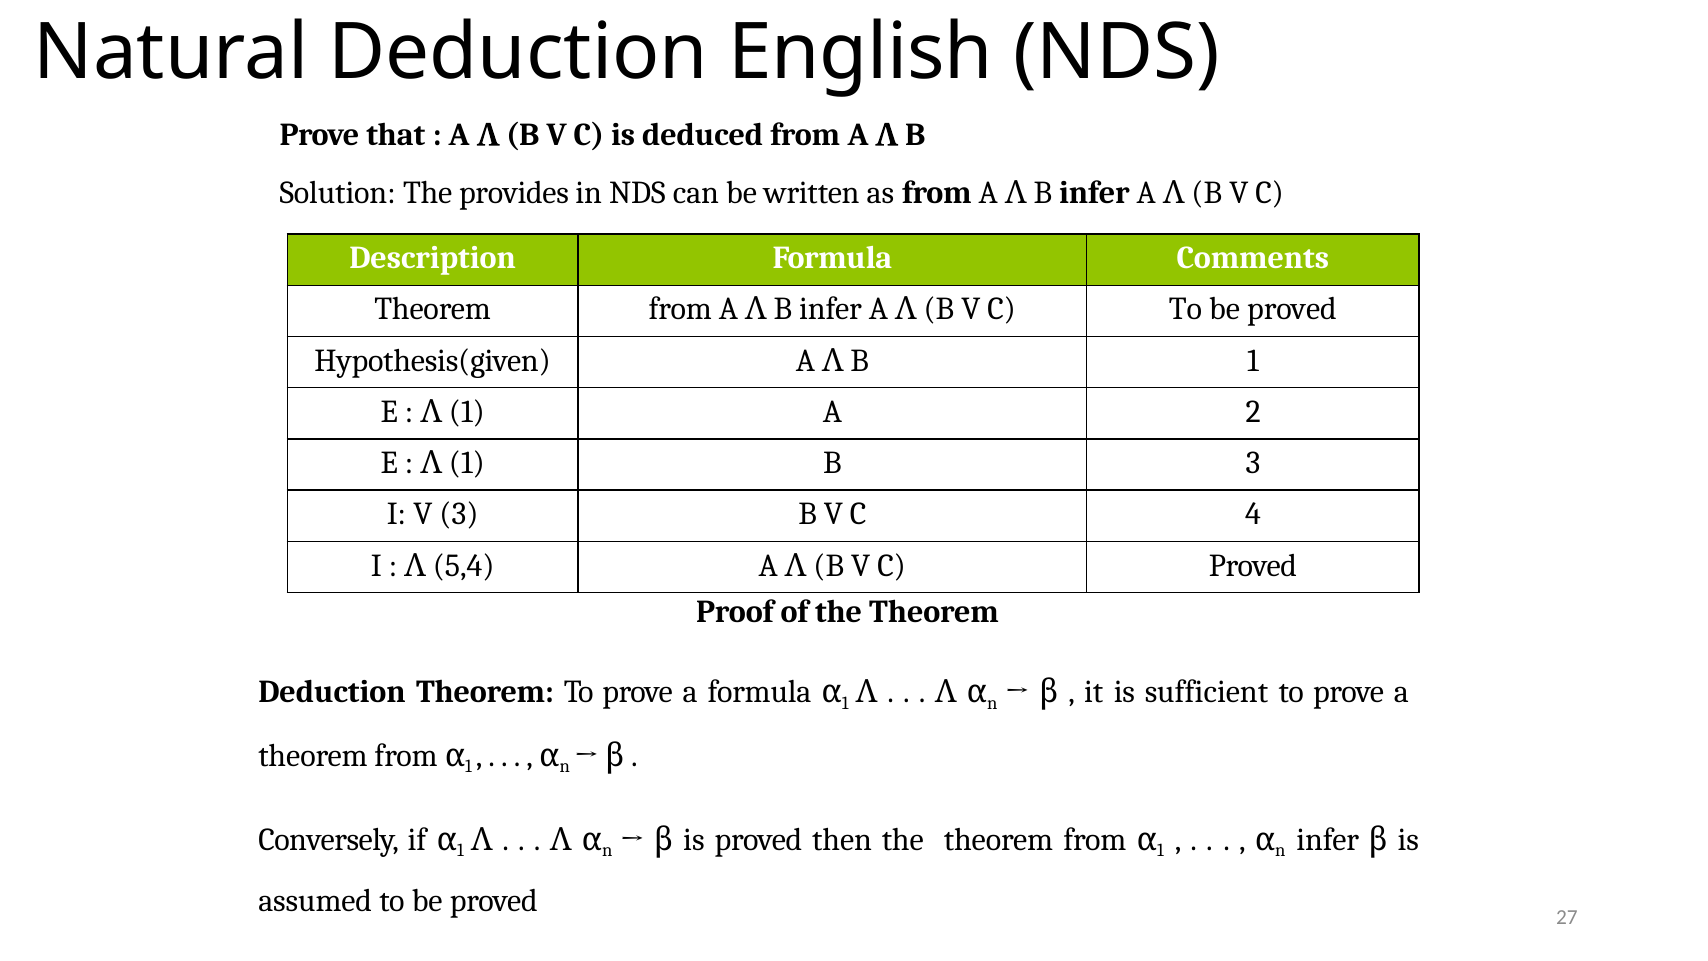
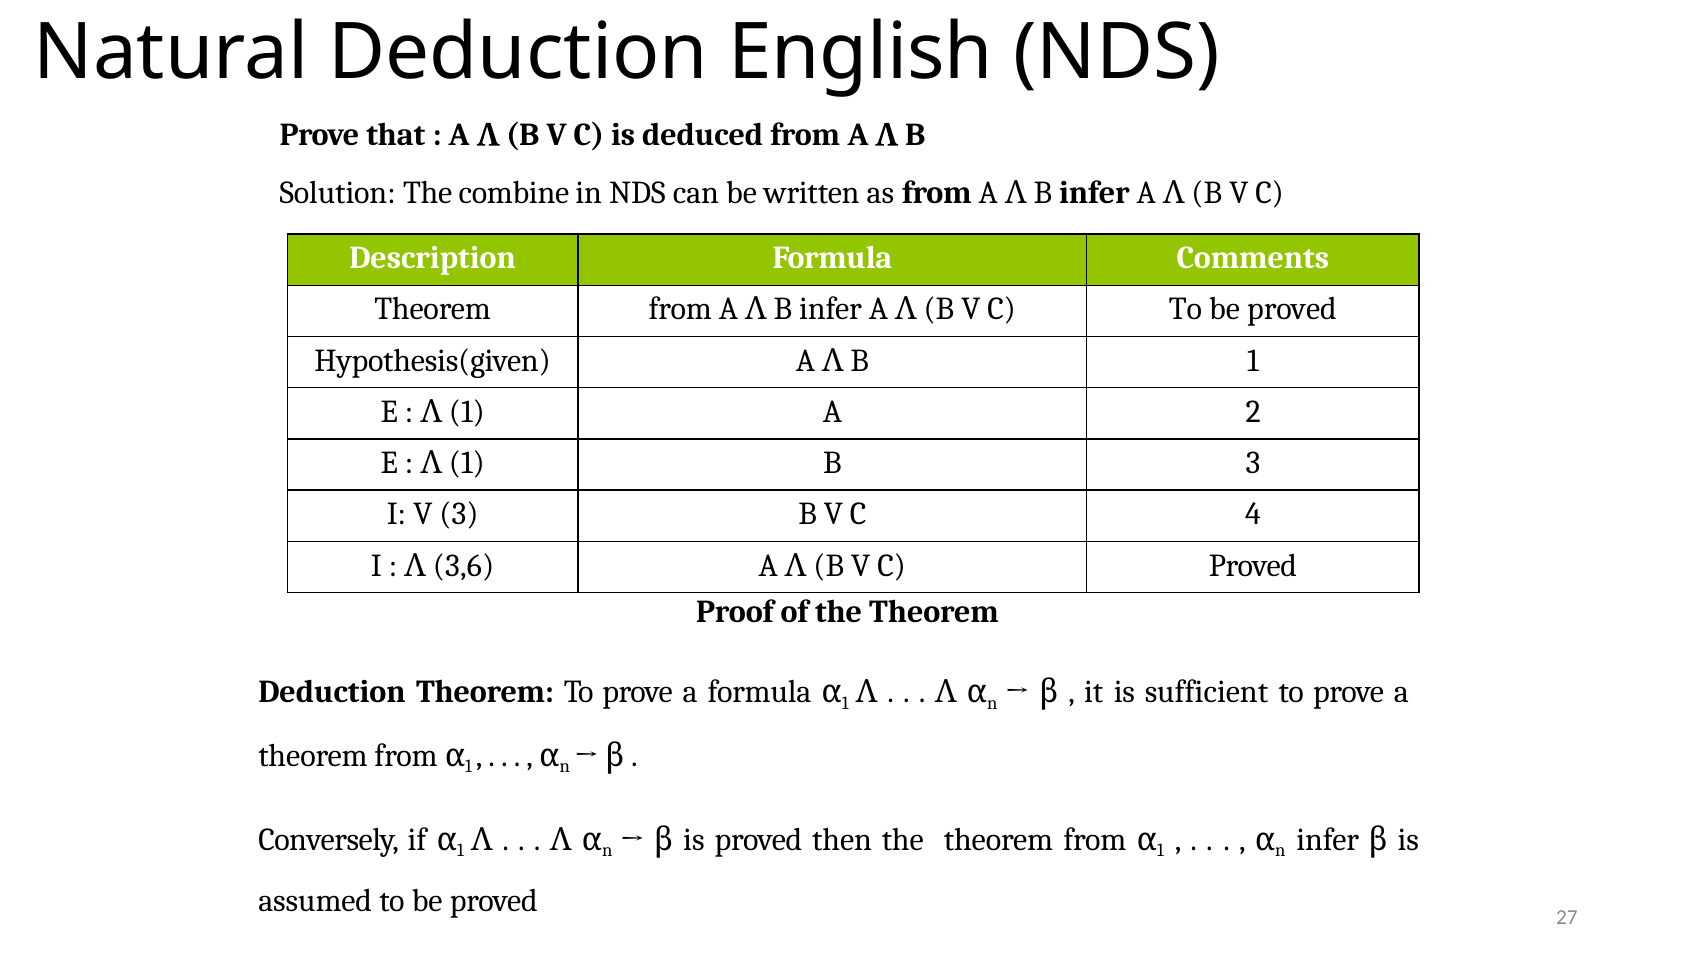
provides: provides -> combine
5,4: 5,4 -> 3,6
